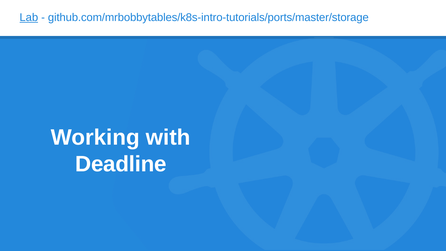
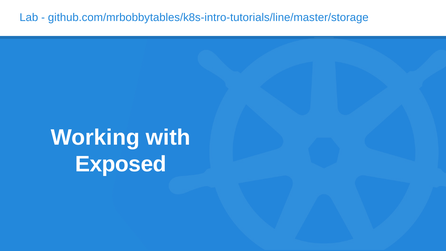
Lab underline: present -> none
github.com/mrbobbytables/k8s-intro-tutorials/ports/master/storage: github.com/mrbobbytables/k8s-intro-tutorials/ports/master/storage -> github.com/mrbobbytables/k8s-intro-tutorials/line/master/storage
Deadline: Deadline -> Exposed
